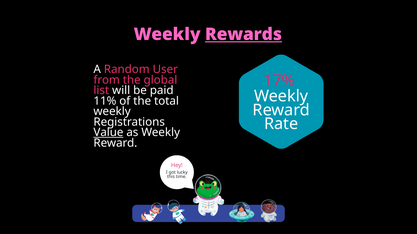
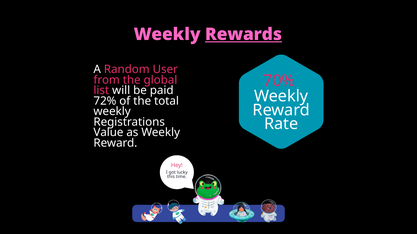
17%: 17% -> 70%
11%: 11% -> 72%
Value underline: present -> none
